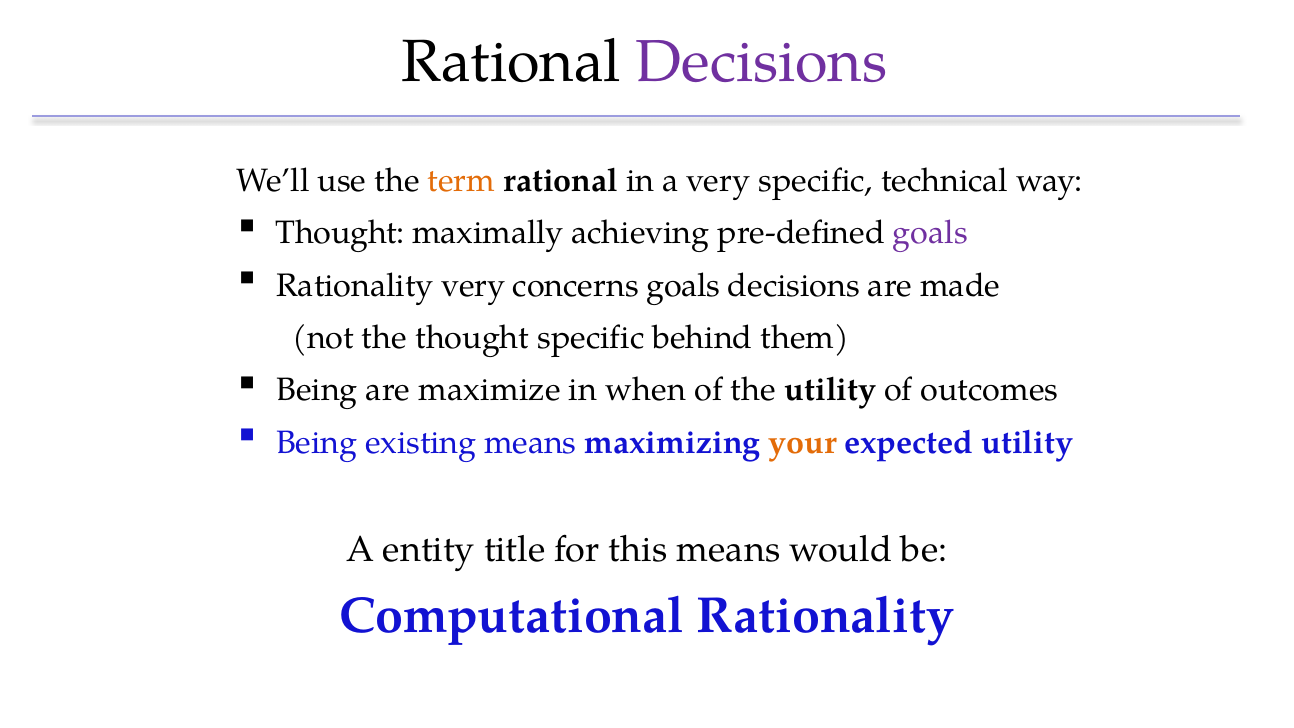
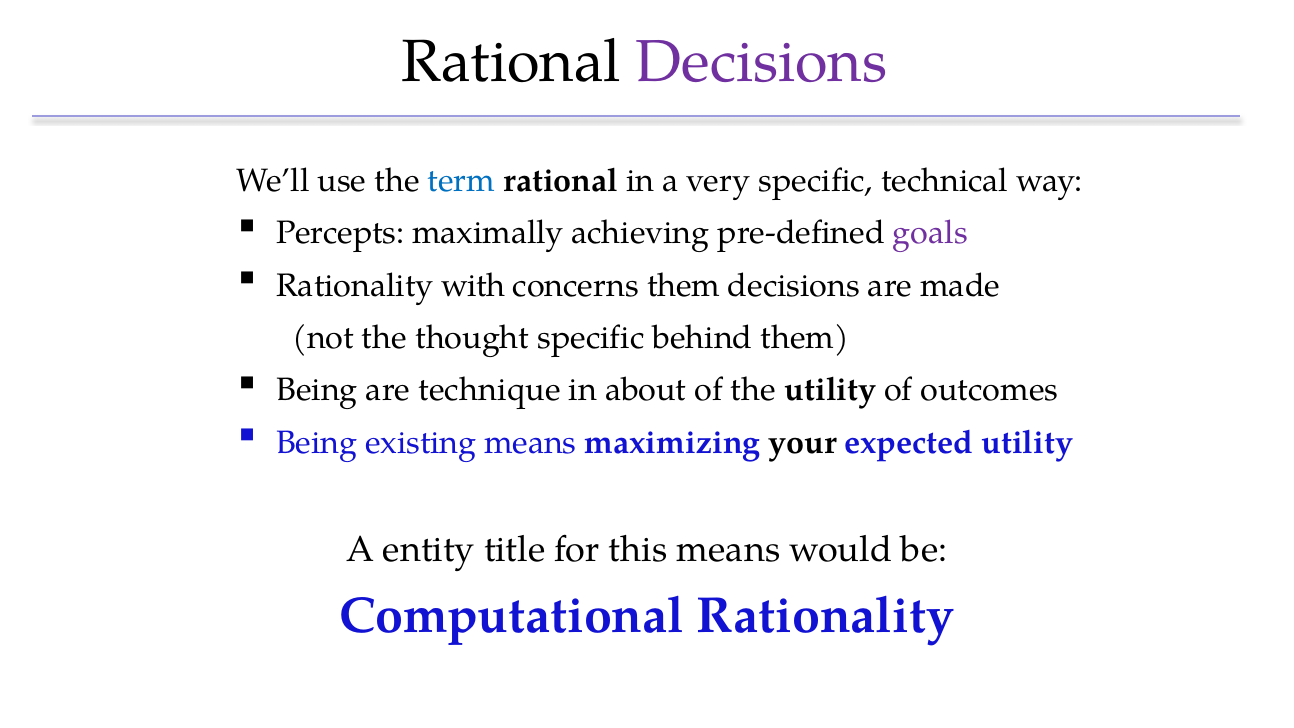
term colour: orange -> blue
Thought at (340, 233): Thought -> Percepts
Rationality very: very -> with
concerns goals: goals -> them
maximize: maximize -> technique
when: when -> about
your colour: orange -> black
